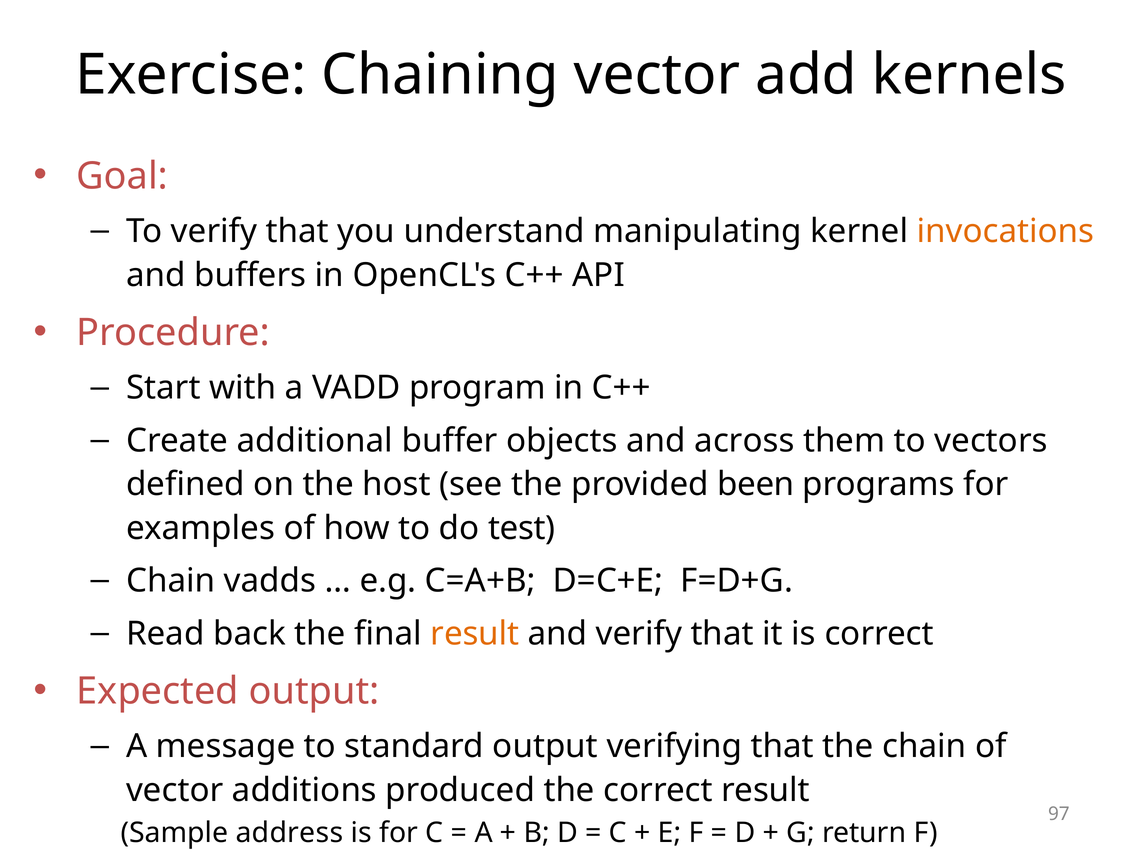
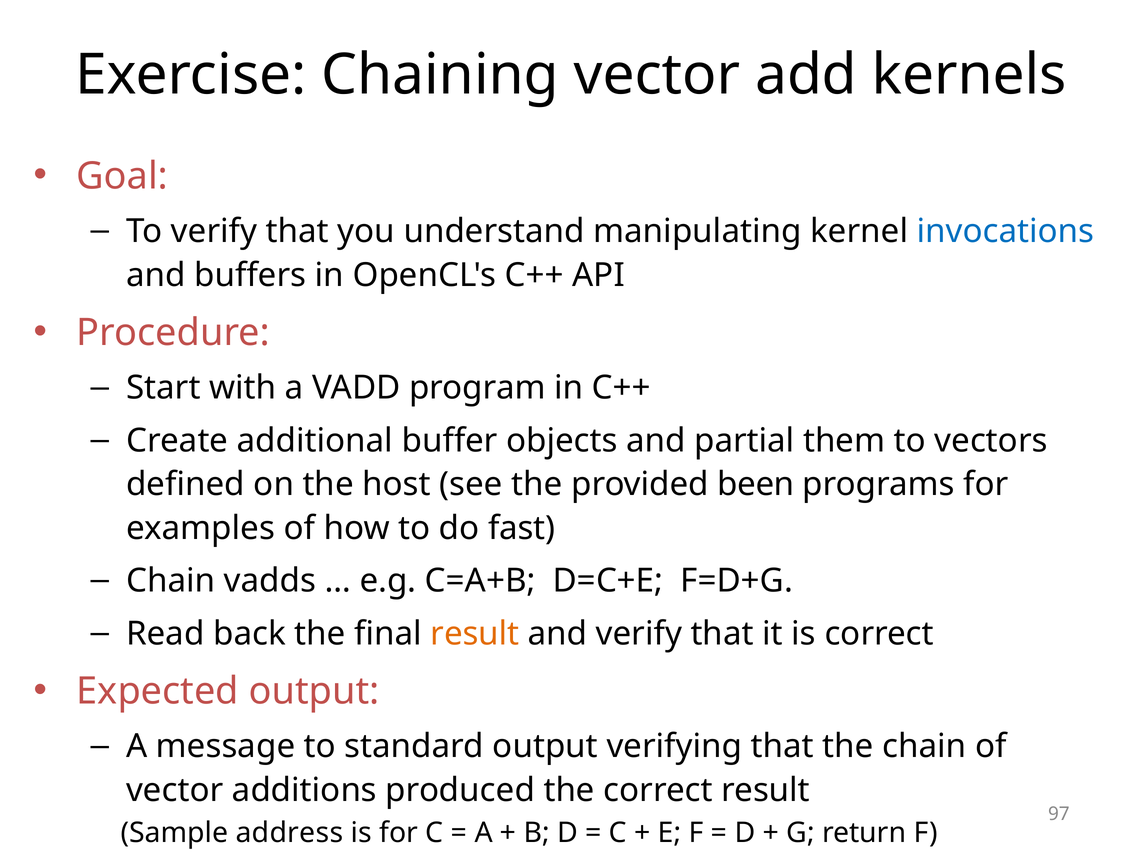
invocations colour: orange -> blue
across: across -> partial
test: test -> fast
